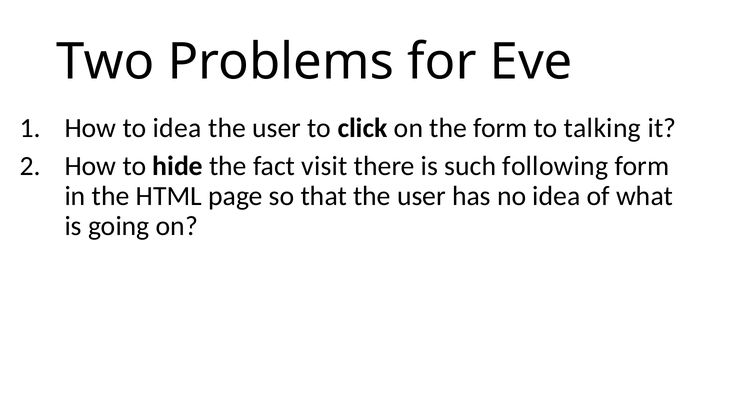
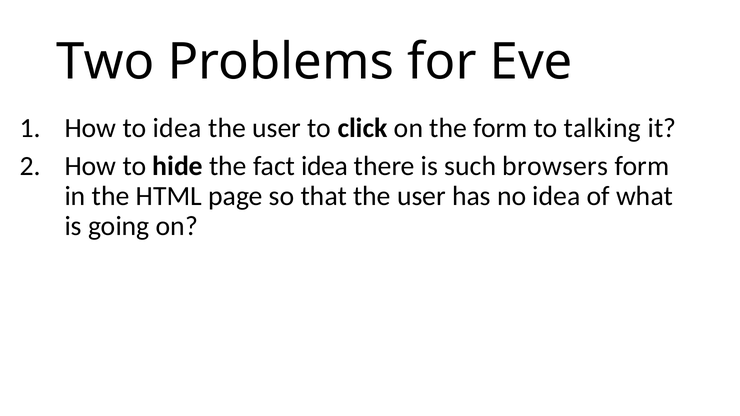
fact visit: visit -> idea
following: following -> browsers
